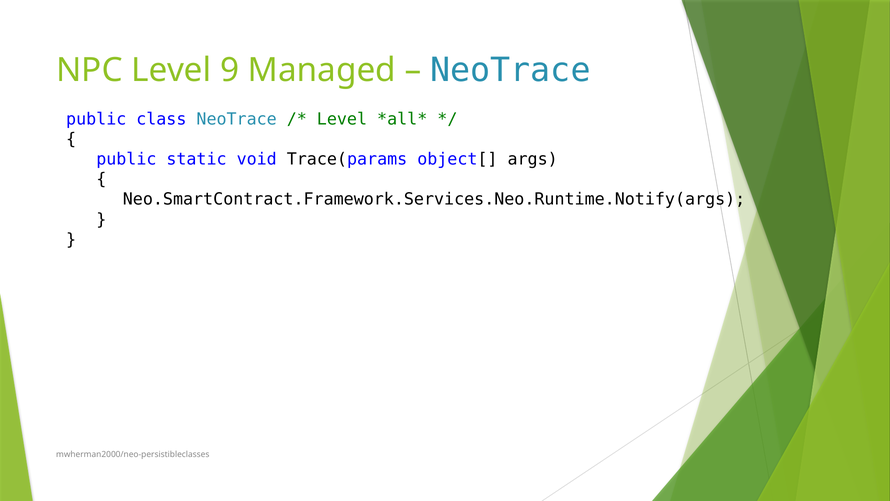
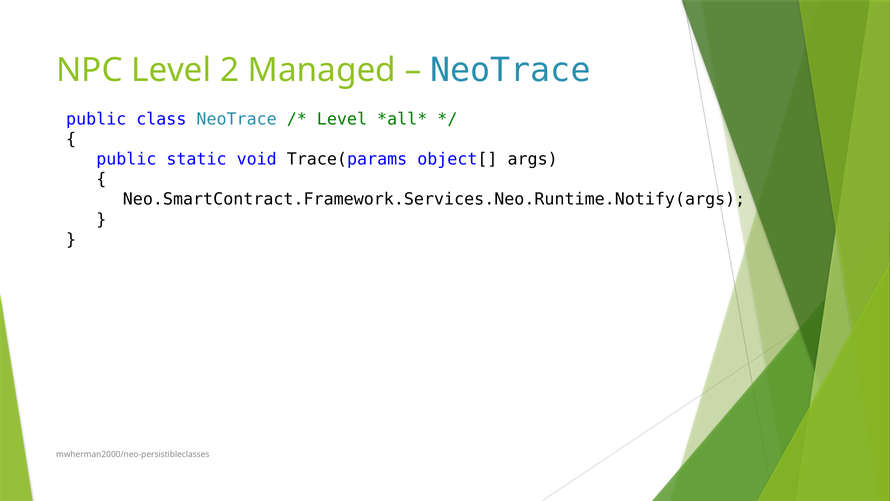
9: 9 -> 2
